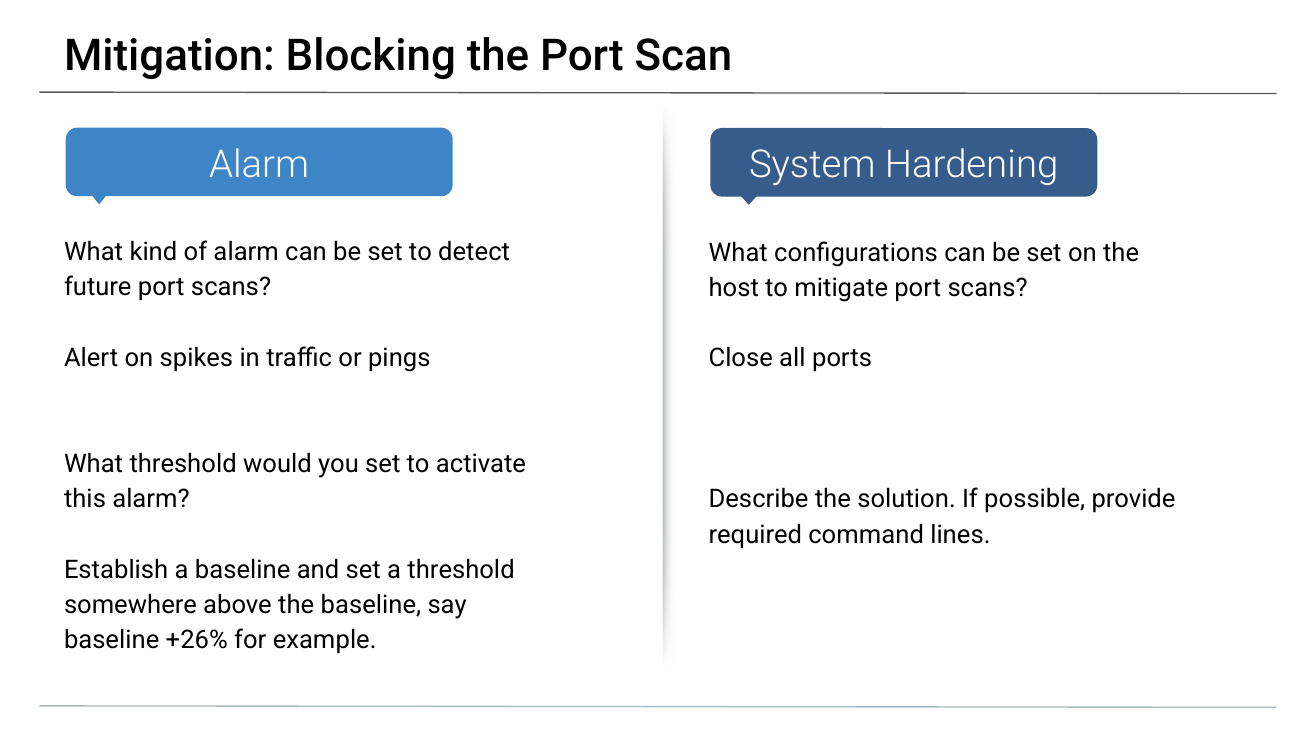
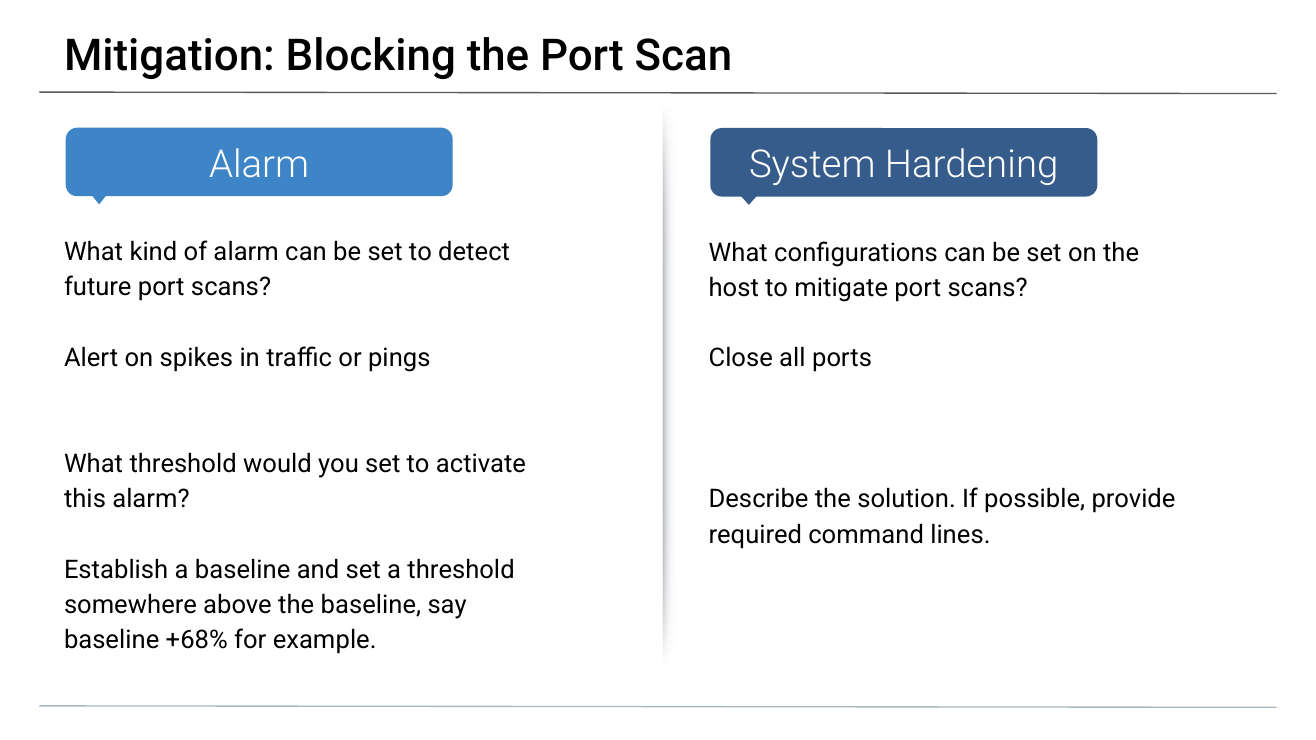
+26%: +26% -> +68%
